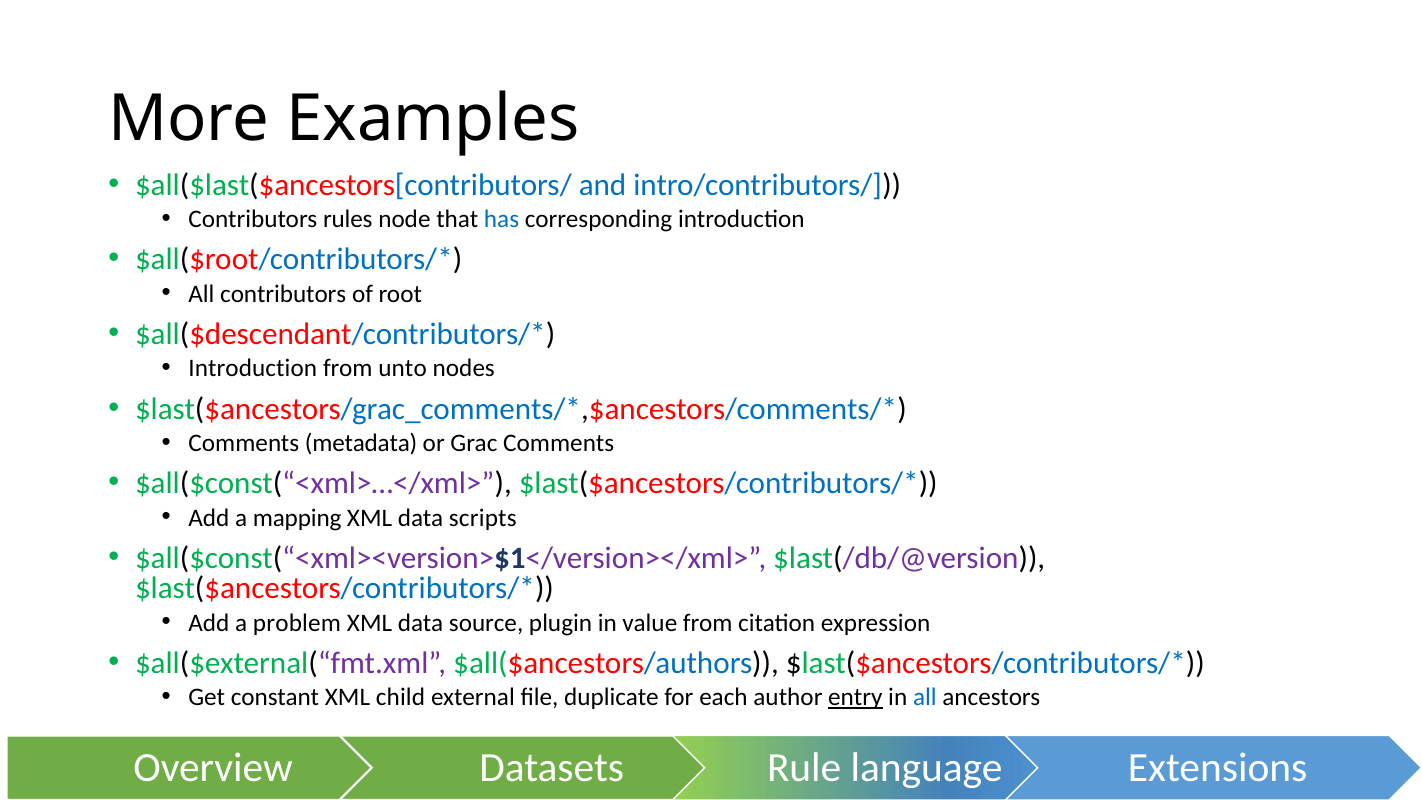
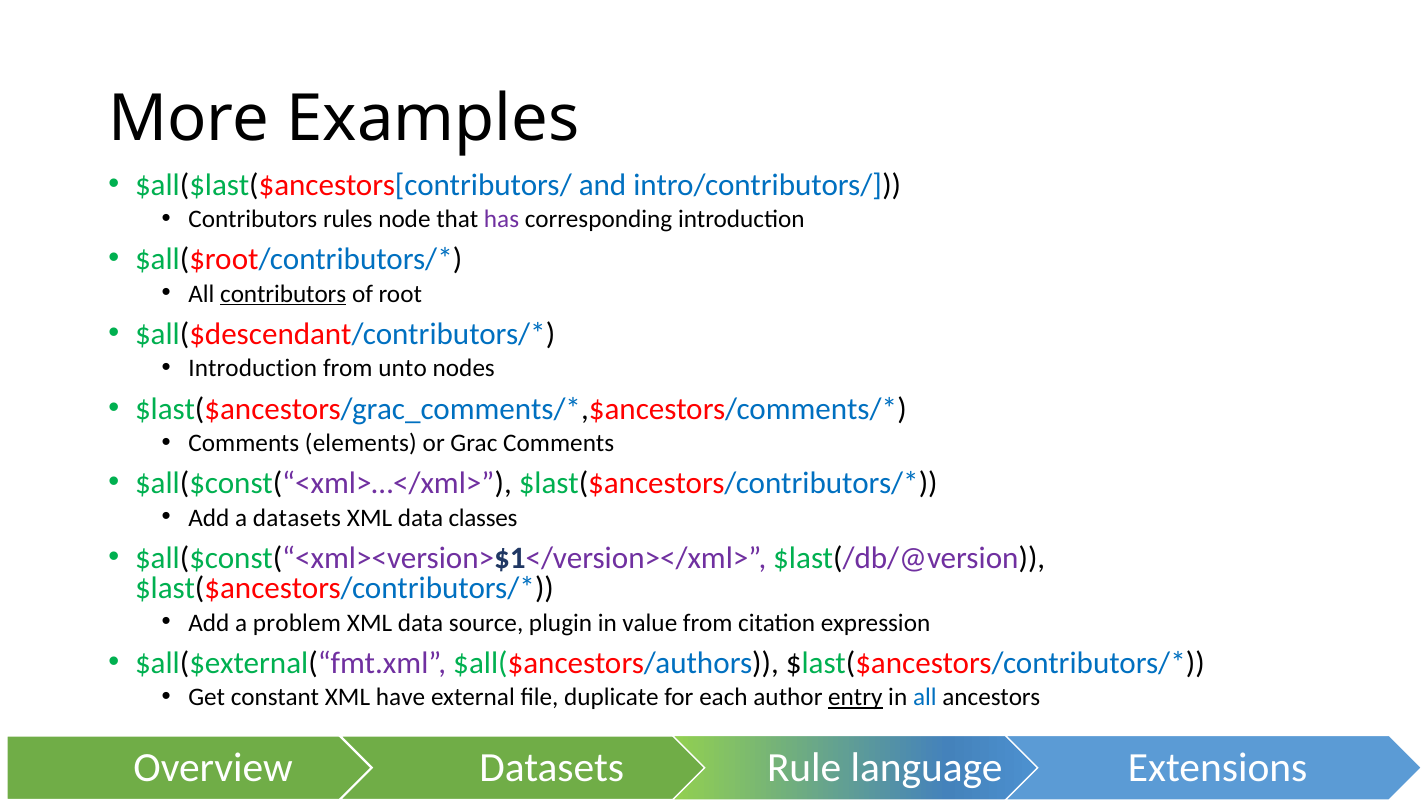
has colour: blue -> purple
contributors at (283, 294) underline: none -> present
metadata: metadata -> elements
a mapping: mapping -> datasets
scripts: scripts -> classes
child: child -> have
